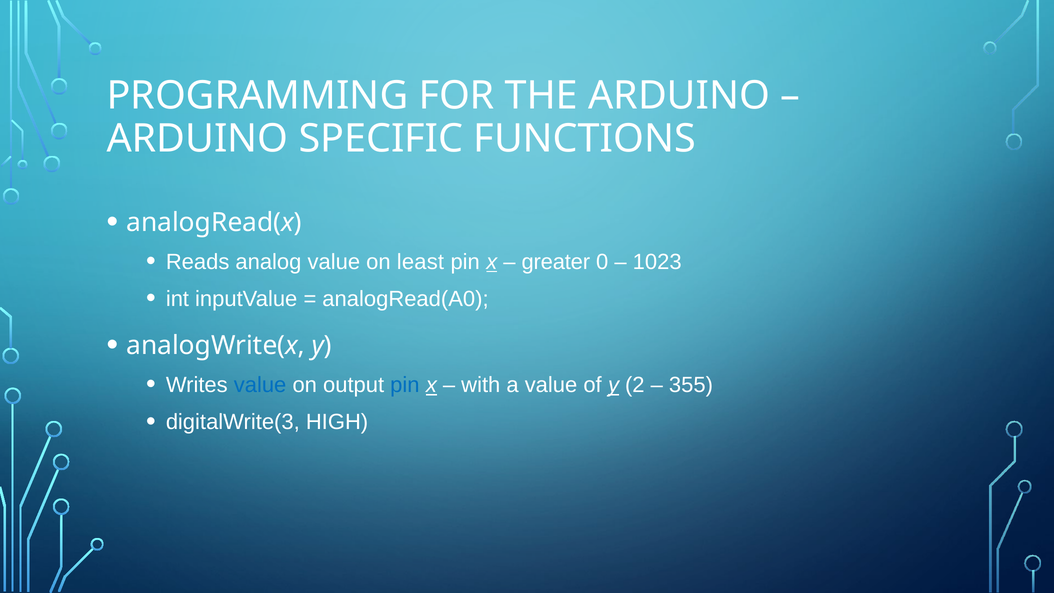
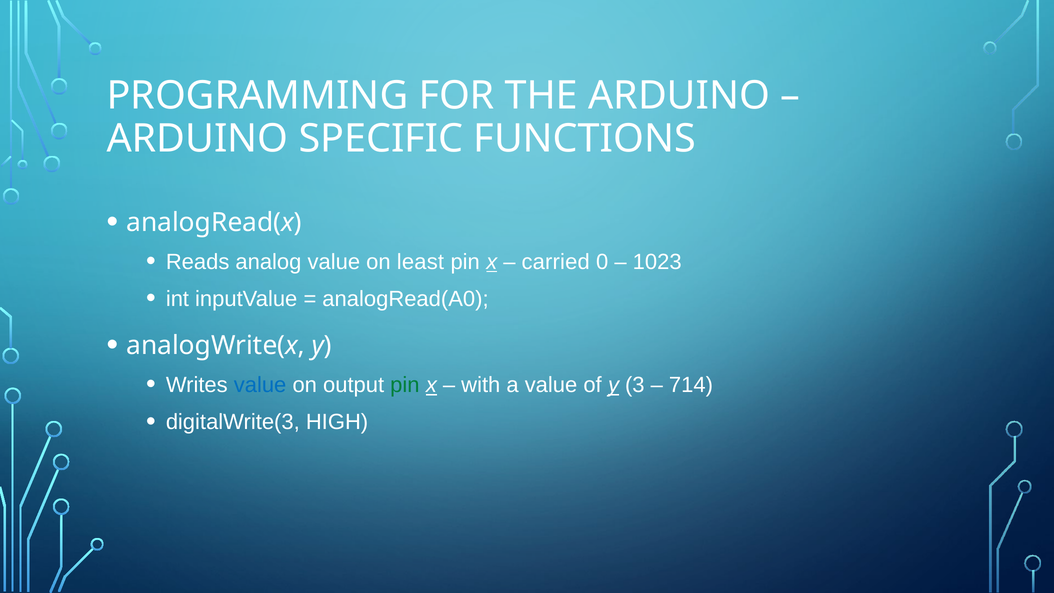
greater: greater -> carried
pin at (405, 385) colour: blue -> green
2: 2 -> 3
355: 355 -> 714
